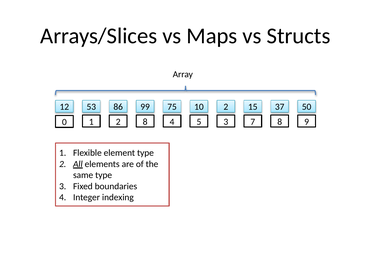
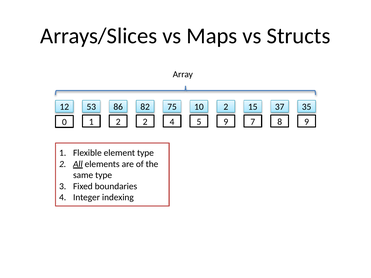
99: 99 -> 82
50: 50 -> 35
2 8: 8 -> 2
5 3: 3 -> 9
